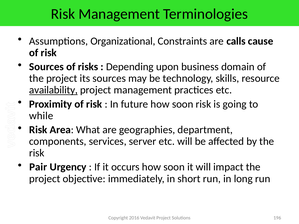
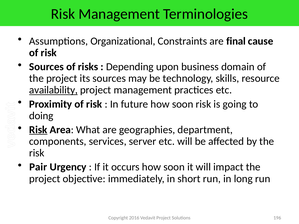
calls: calls -> final
while: while -> doing
Risk at (38, 130) underline: none -> present
